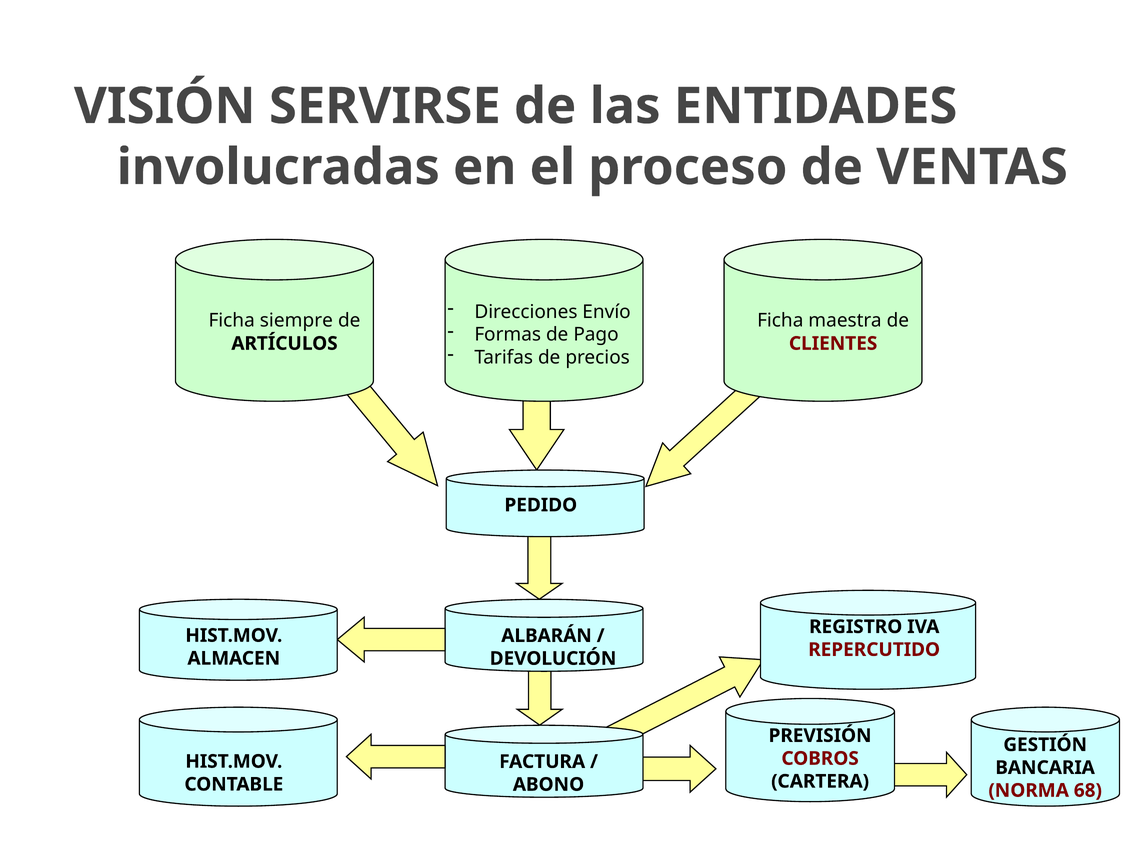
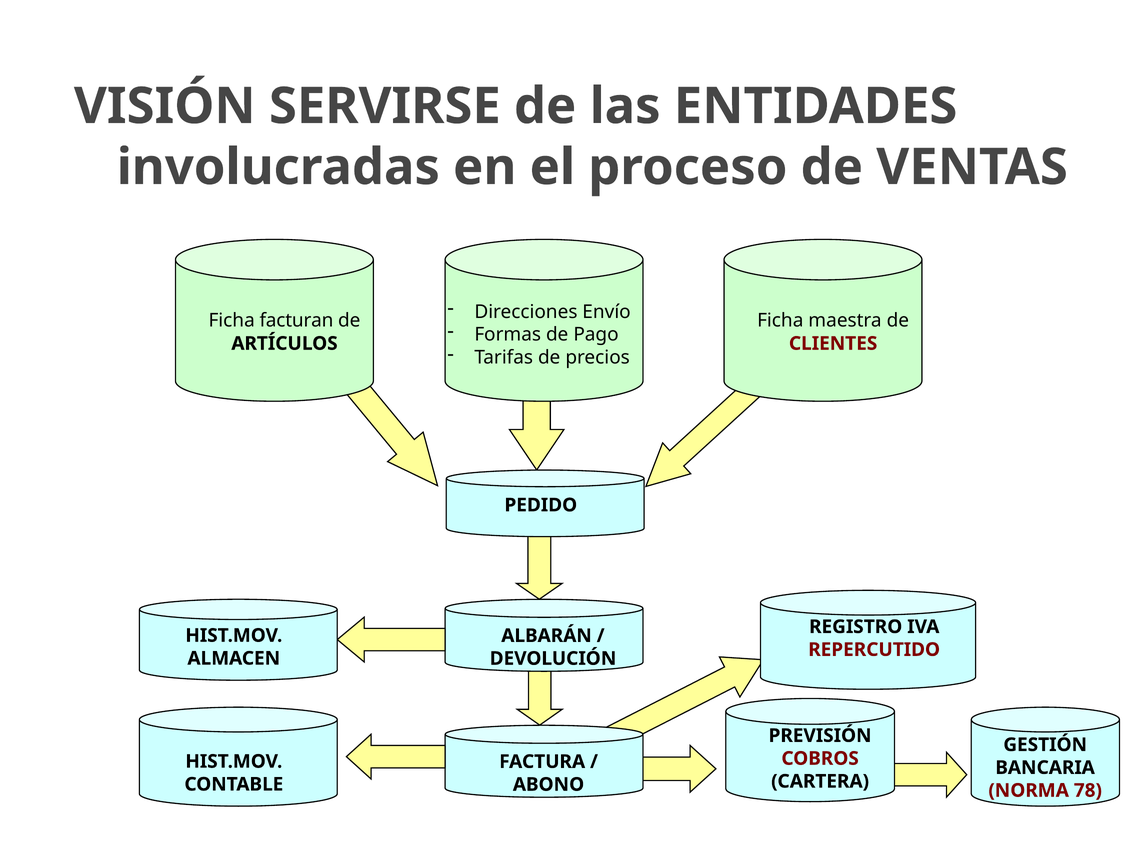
siempre: siempre -> facturan
68: 68 -> 78
